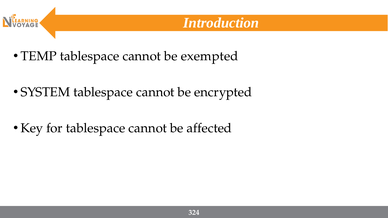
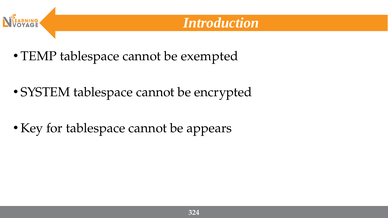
affected: affected -> appears
